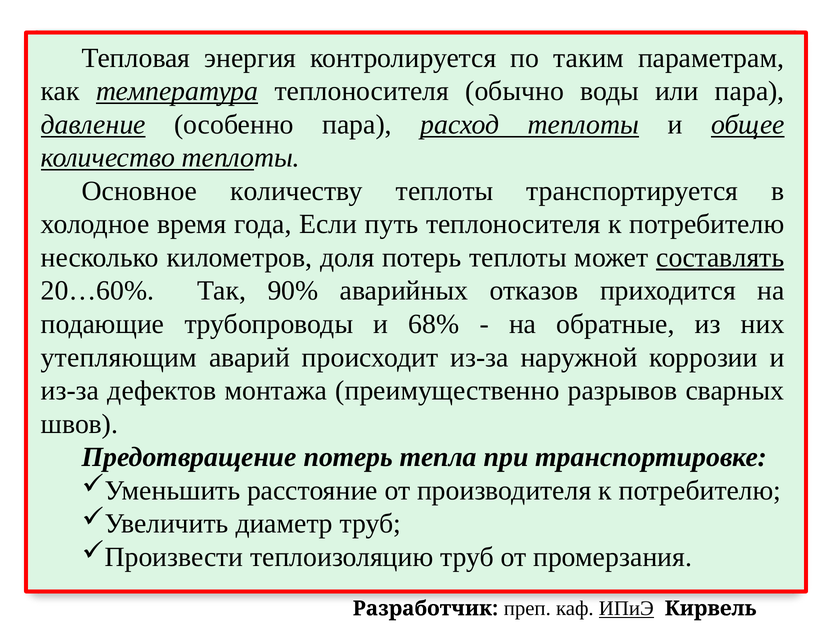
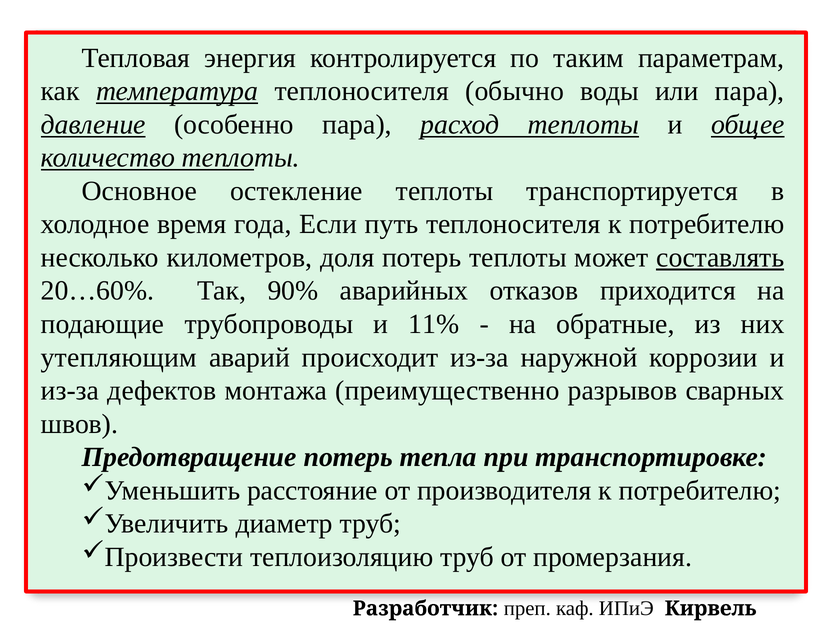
количеству: количеству -> остекление
68%: 68% -> 11%
ИПиЭ underline: present -> none
